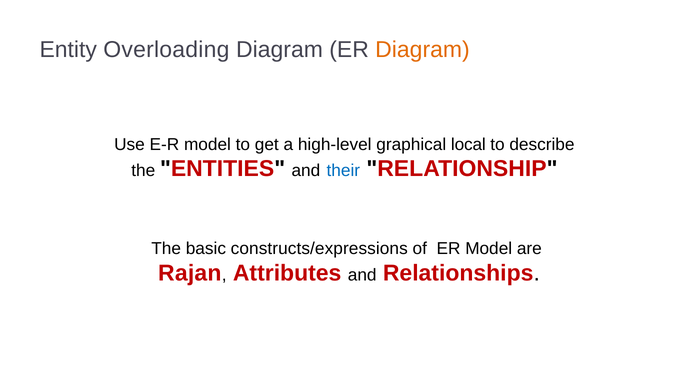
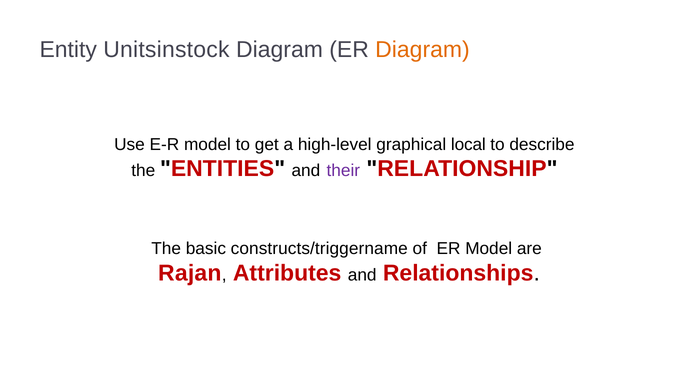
Overloading: Overloading -> Unitsinstock
their colour: blue -> purple
constructs/expressions: constructs/expressions -> constructs/triggername
